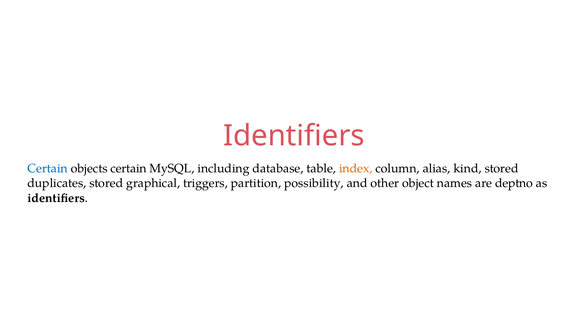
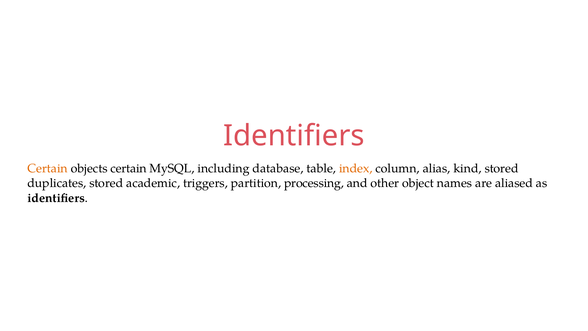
Certain at (48, 168) colour: blue -> orange
graphical: graphical -> academic
possibility: possibility -> processing
deptno: deptno -> aliased
